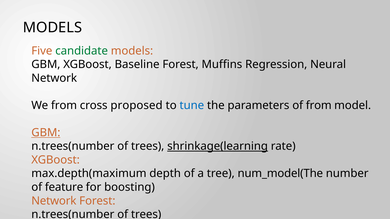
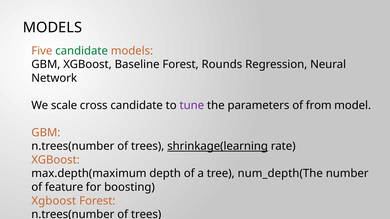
Muffins: Muffins -> Rounds
We from: from -> scale
cross proposed: proposed -> candidate
tune colour: blue -> purple
GBM at (46, 133) underline: present -> none
num_model(The: num_model(The -> num_depth(The
Network at (54, 201): Network -> Xgboost
